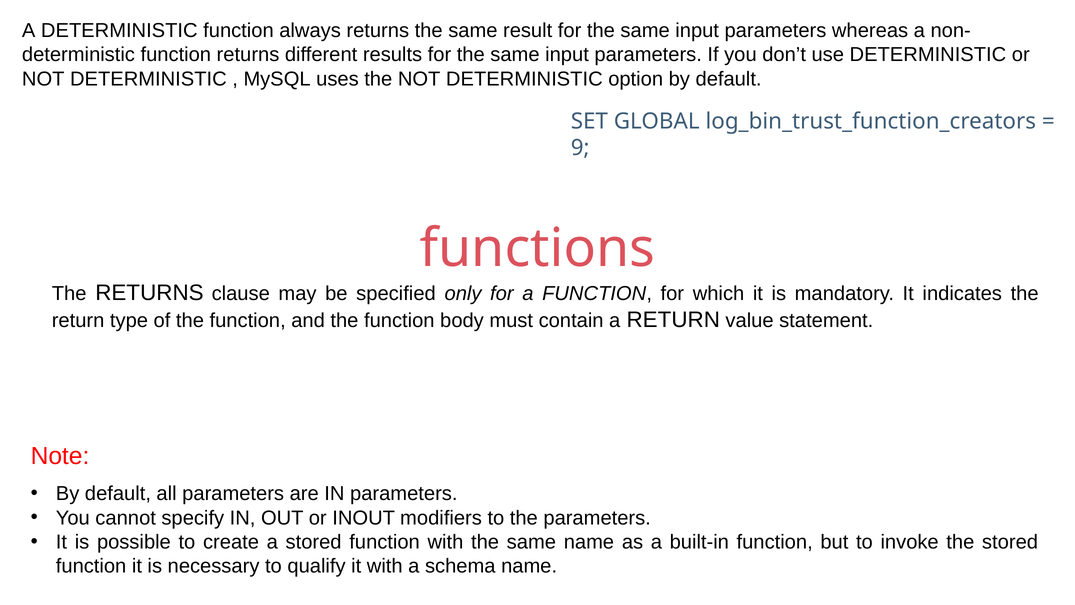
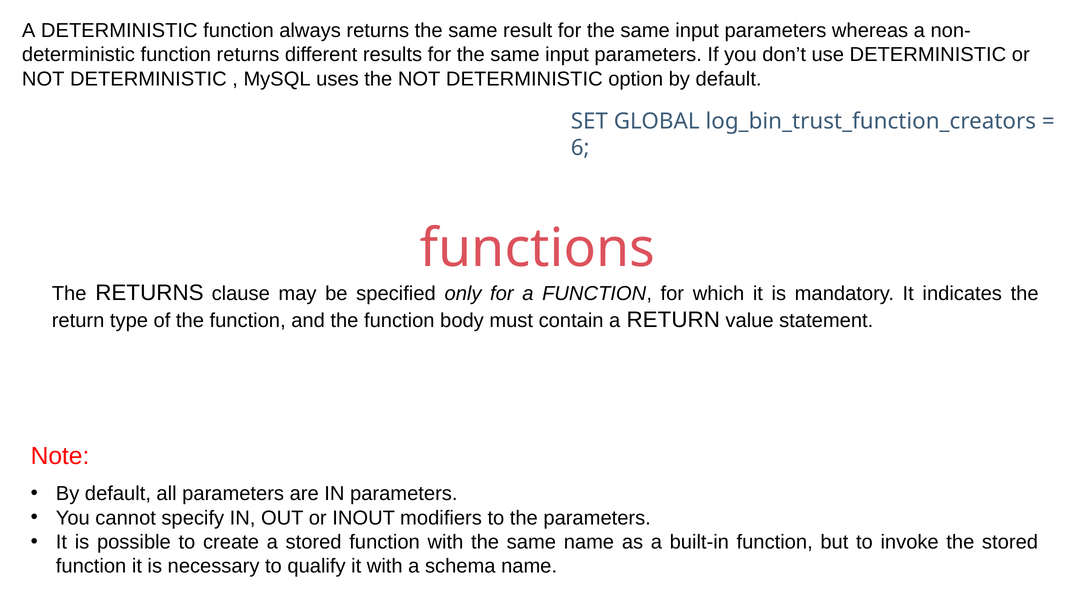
9: 9 -> 6
